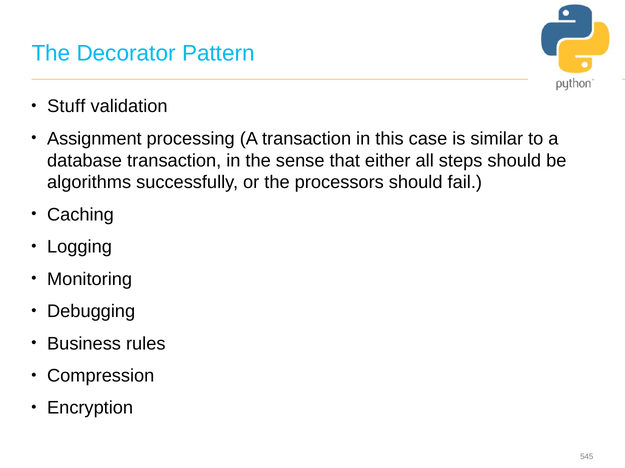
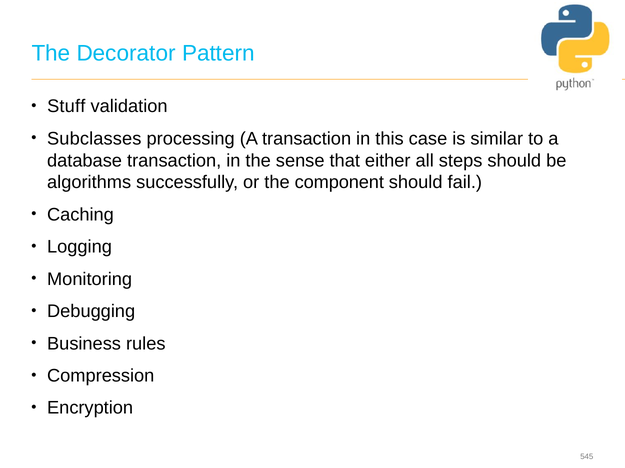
Assignment: Assignment -> Subclasses
processors: processors -> component
